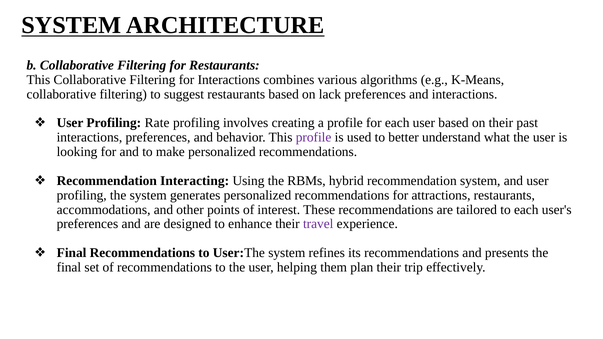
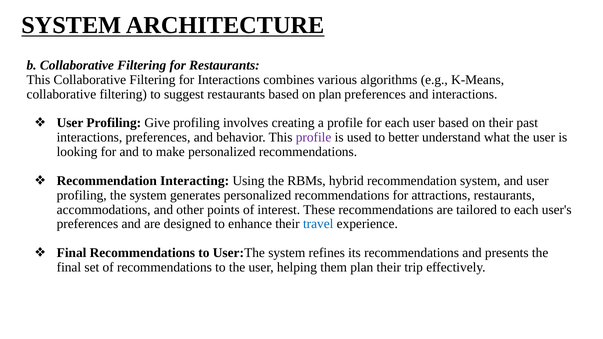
on lack: lack -> plan
Rate: Rate -> Give
travel colour: purple -> blue
